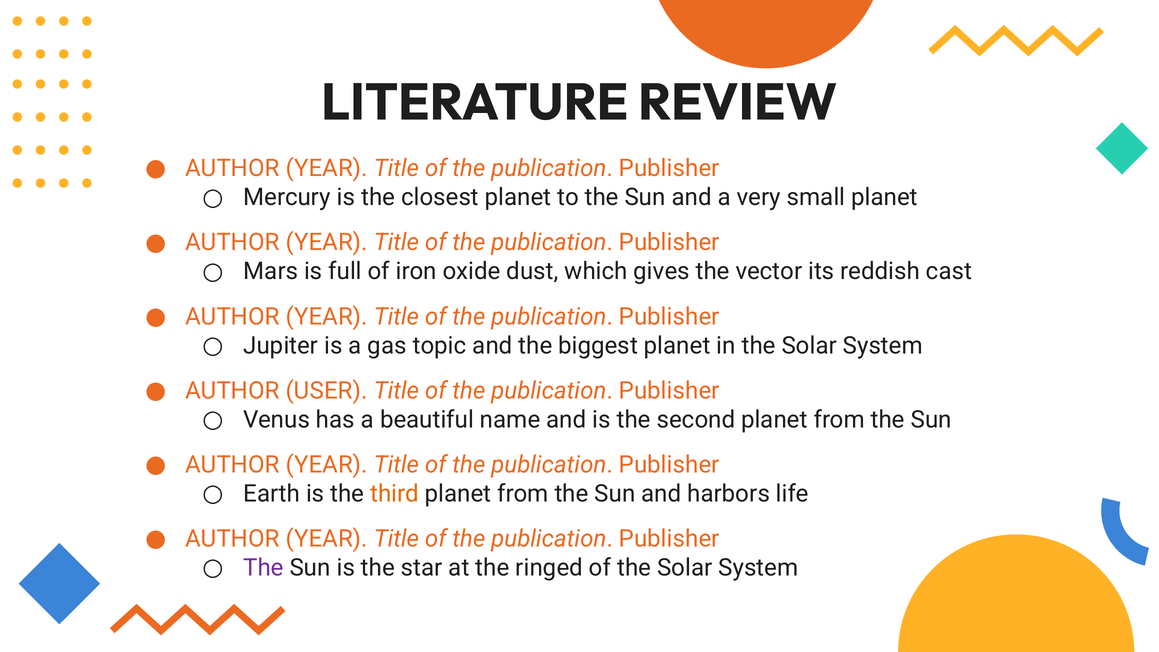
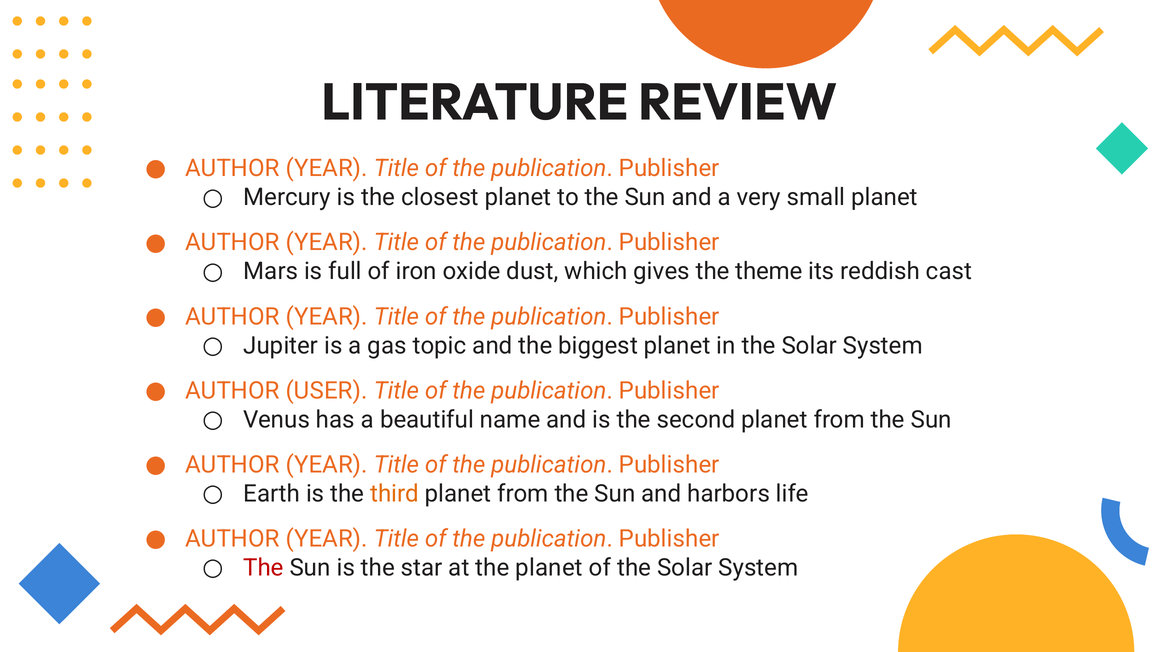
vector: vector -> theme
The at (264, 568) colour: purple -> red
the ringed: ringed -> planet
